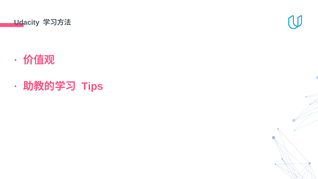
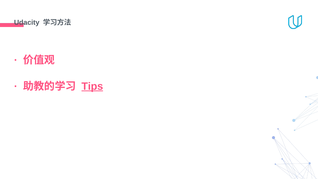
Tips underline: none -> present
